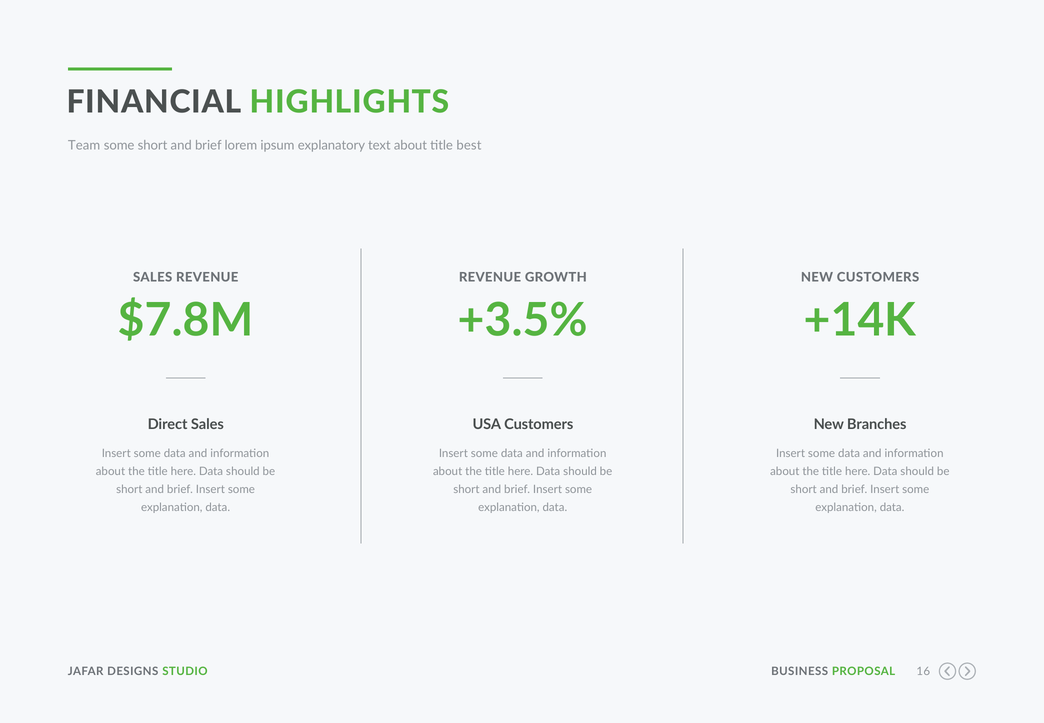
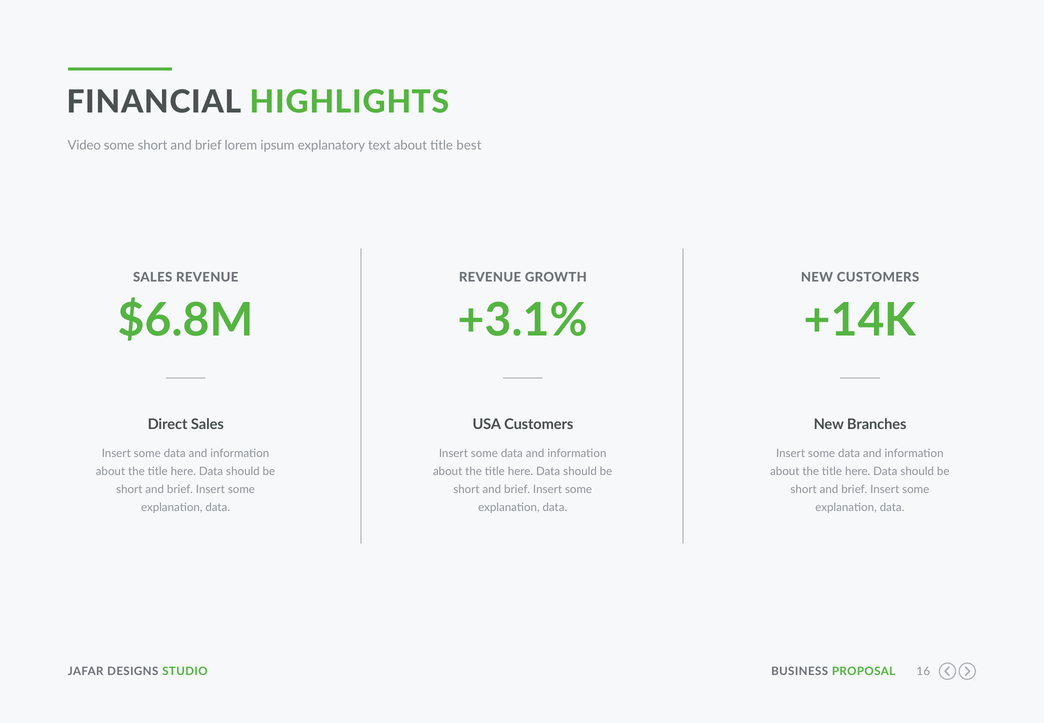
Team: Team -> Video
$7.8M: $7.8M -> $6.8M
+3.5%: +3.5% -> +3.1%
